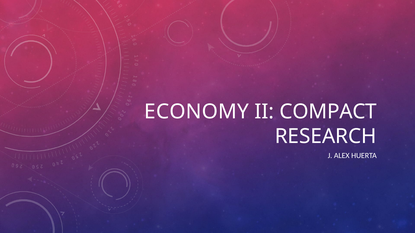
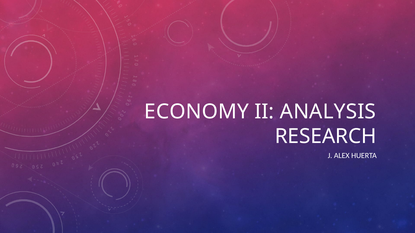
COMPACT: COMPACT -> ANALYSIS
